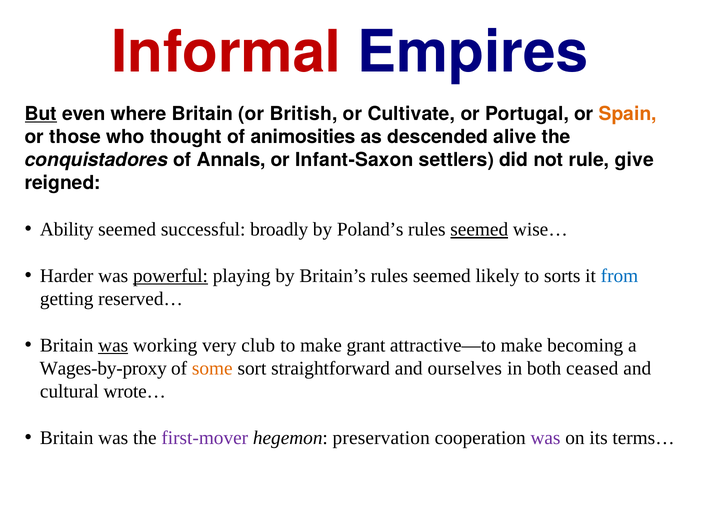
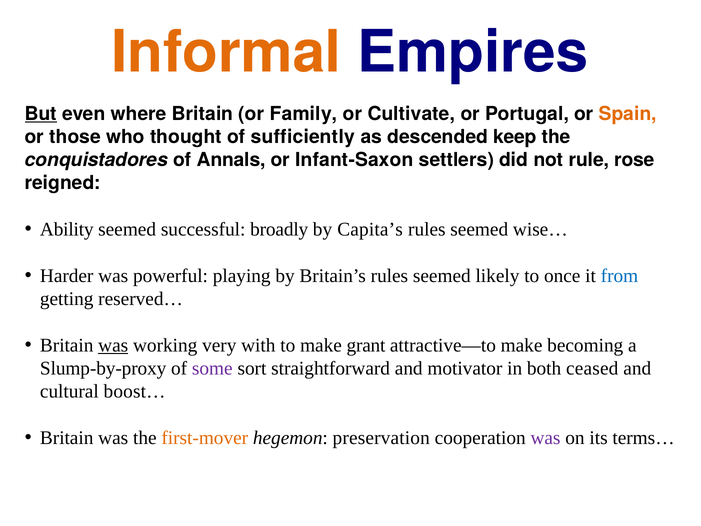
Informal colour: red -> orange
British: British -> Family
animosities: animosities -> sufficiently
alive: alive -> keep
give: give -> rose
Poland’s: Poland’s -> Capita’s
seemed at (479, 229) underline: present -> none
powerful underline: present -> none
sorts: sorts -> once
club: club -> with
Wages-by-proxy: Wages-by-proxy -> Slump-by-proxy
some colour: orange -> purple
ourselves: ourselves -> motivator
wrote…: wrote… -> boost…
first-mover colour: purple -> orange
